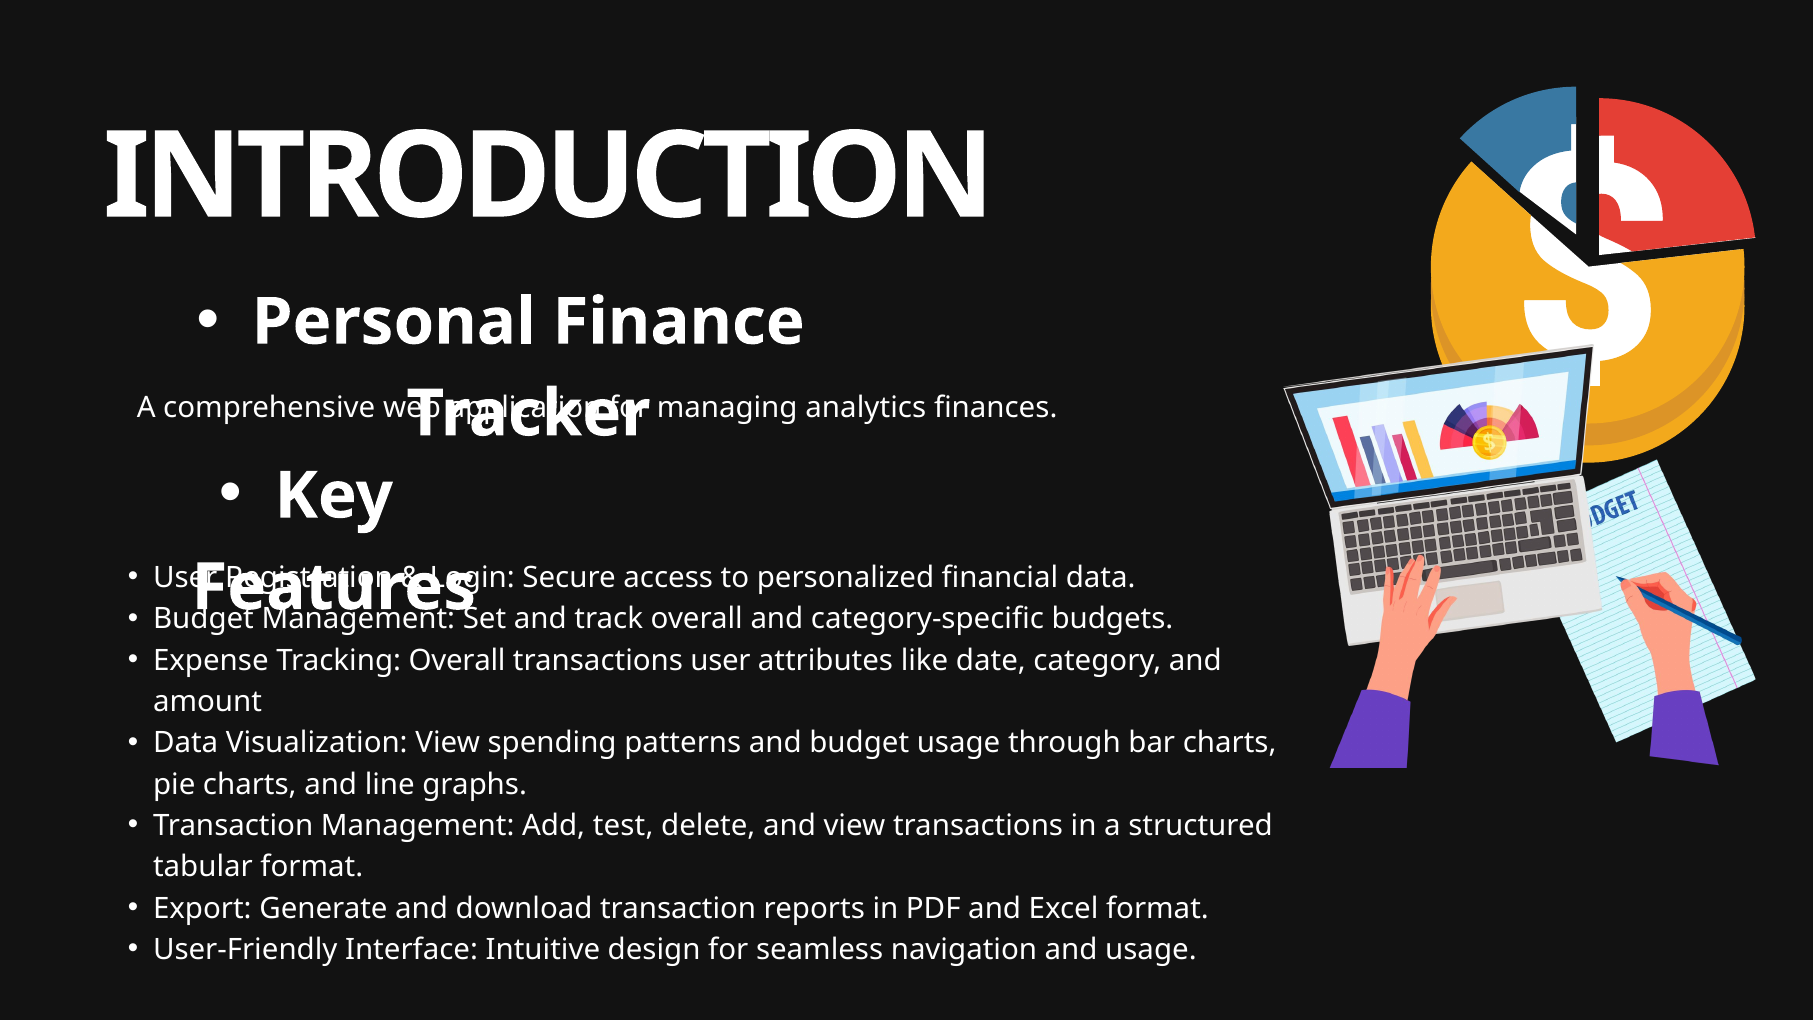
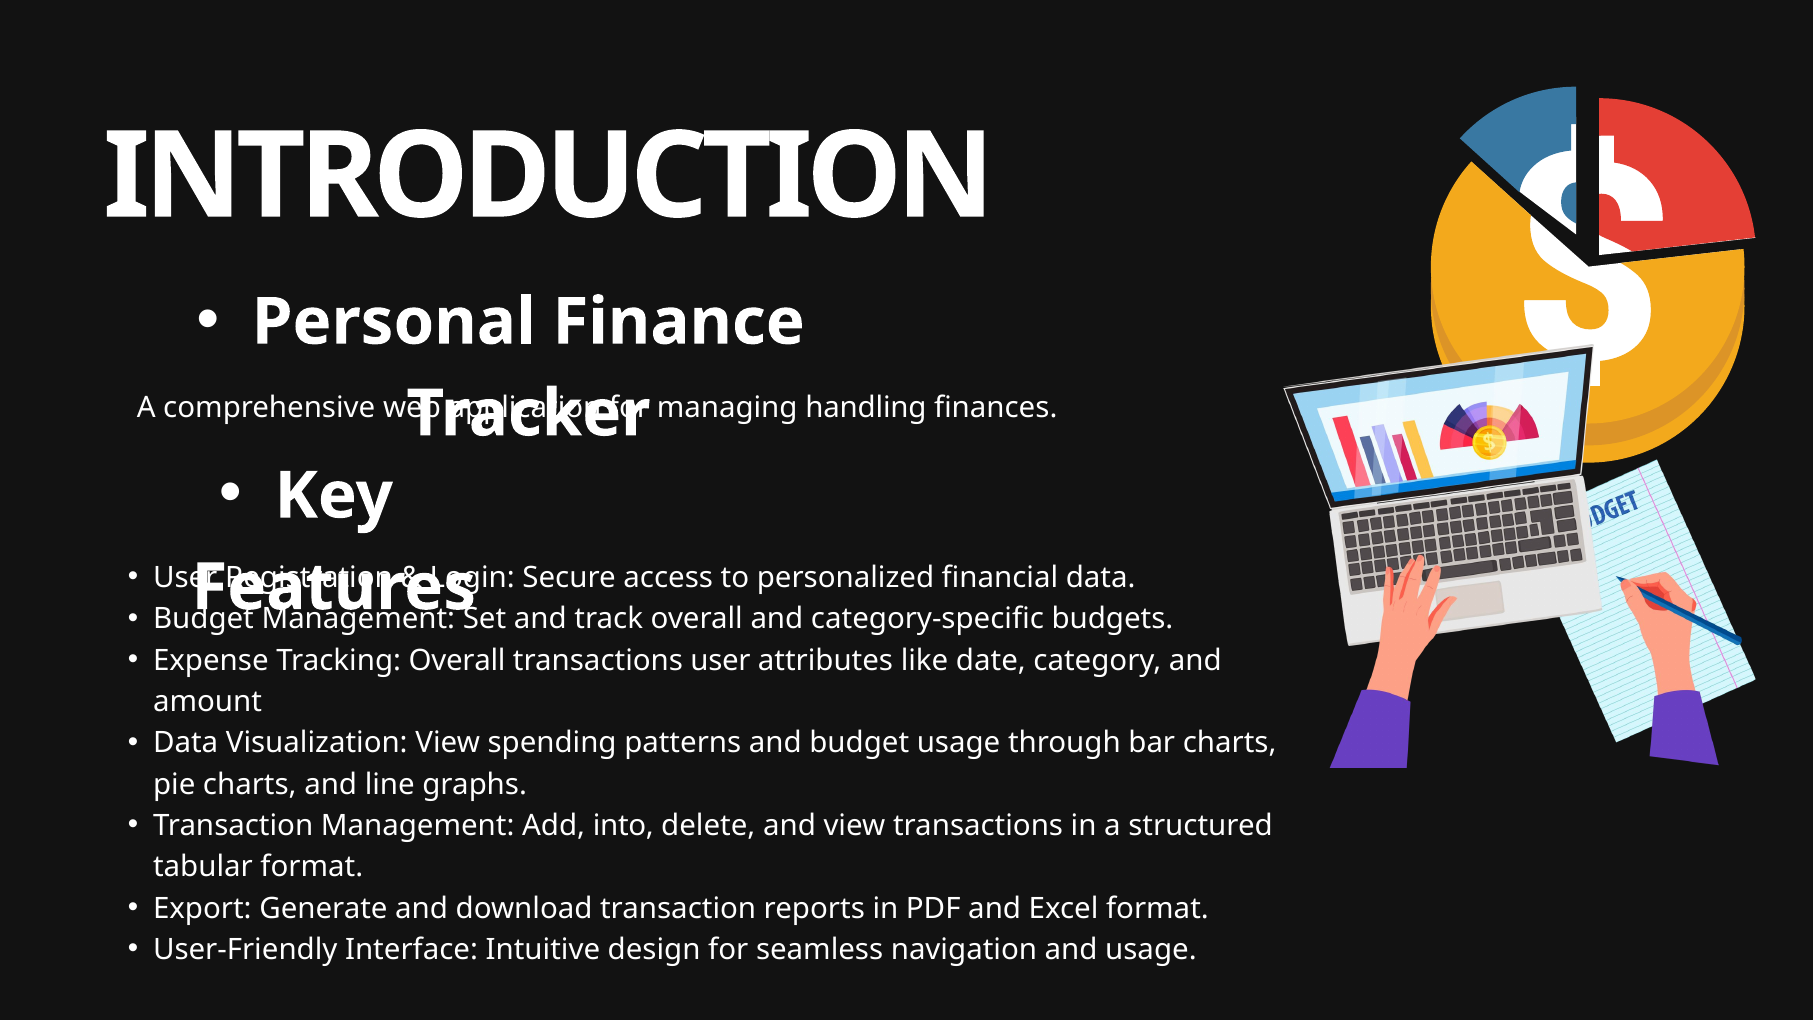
analytics: analytics -> handling
test: test -> into
